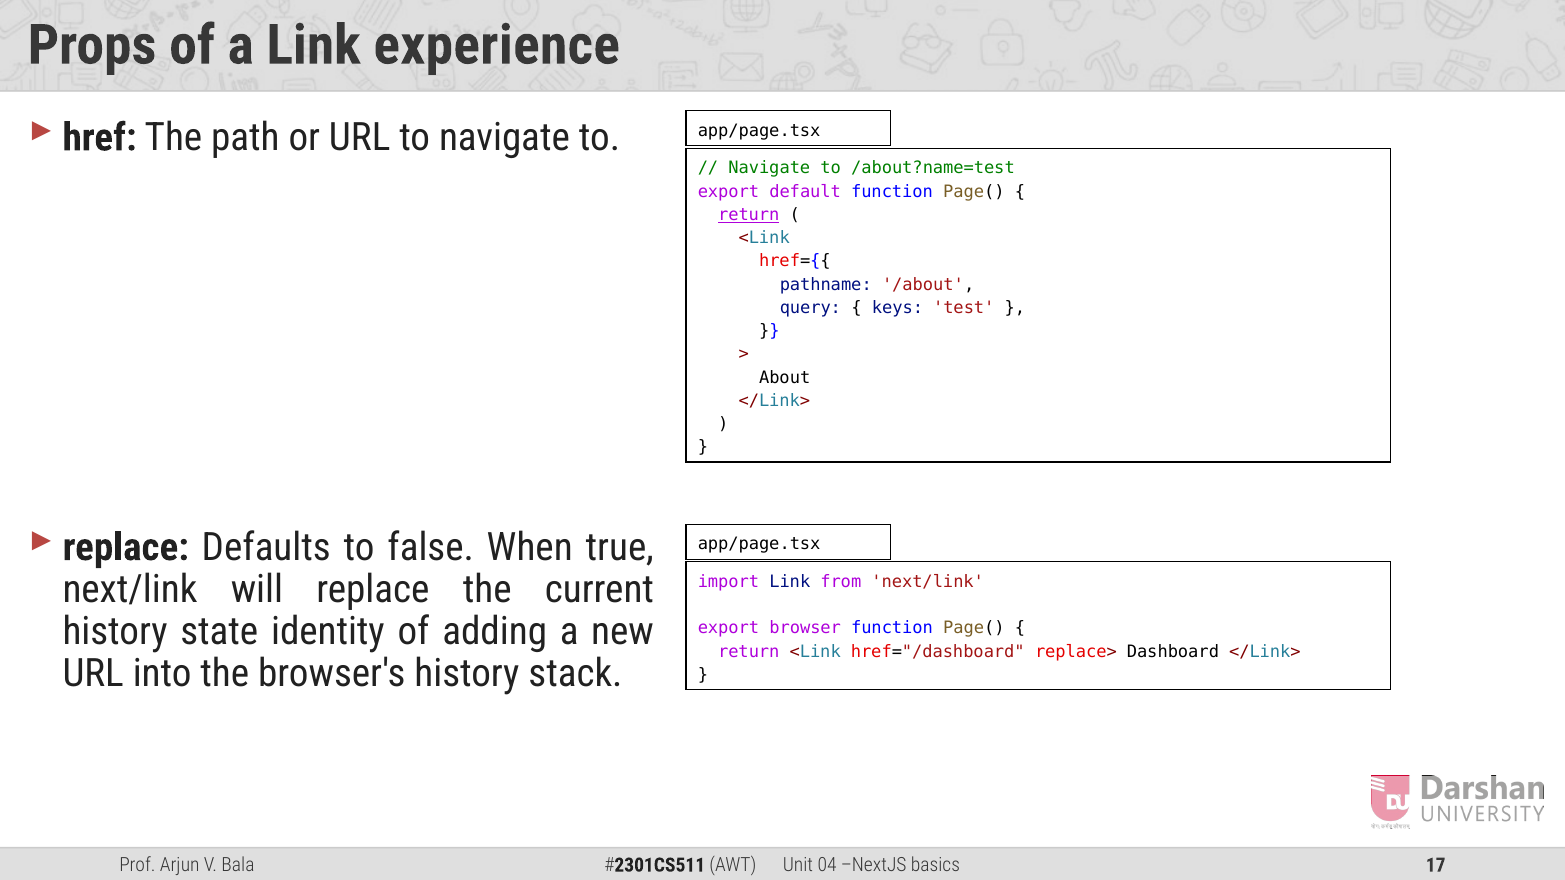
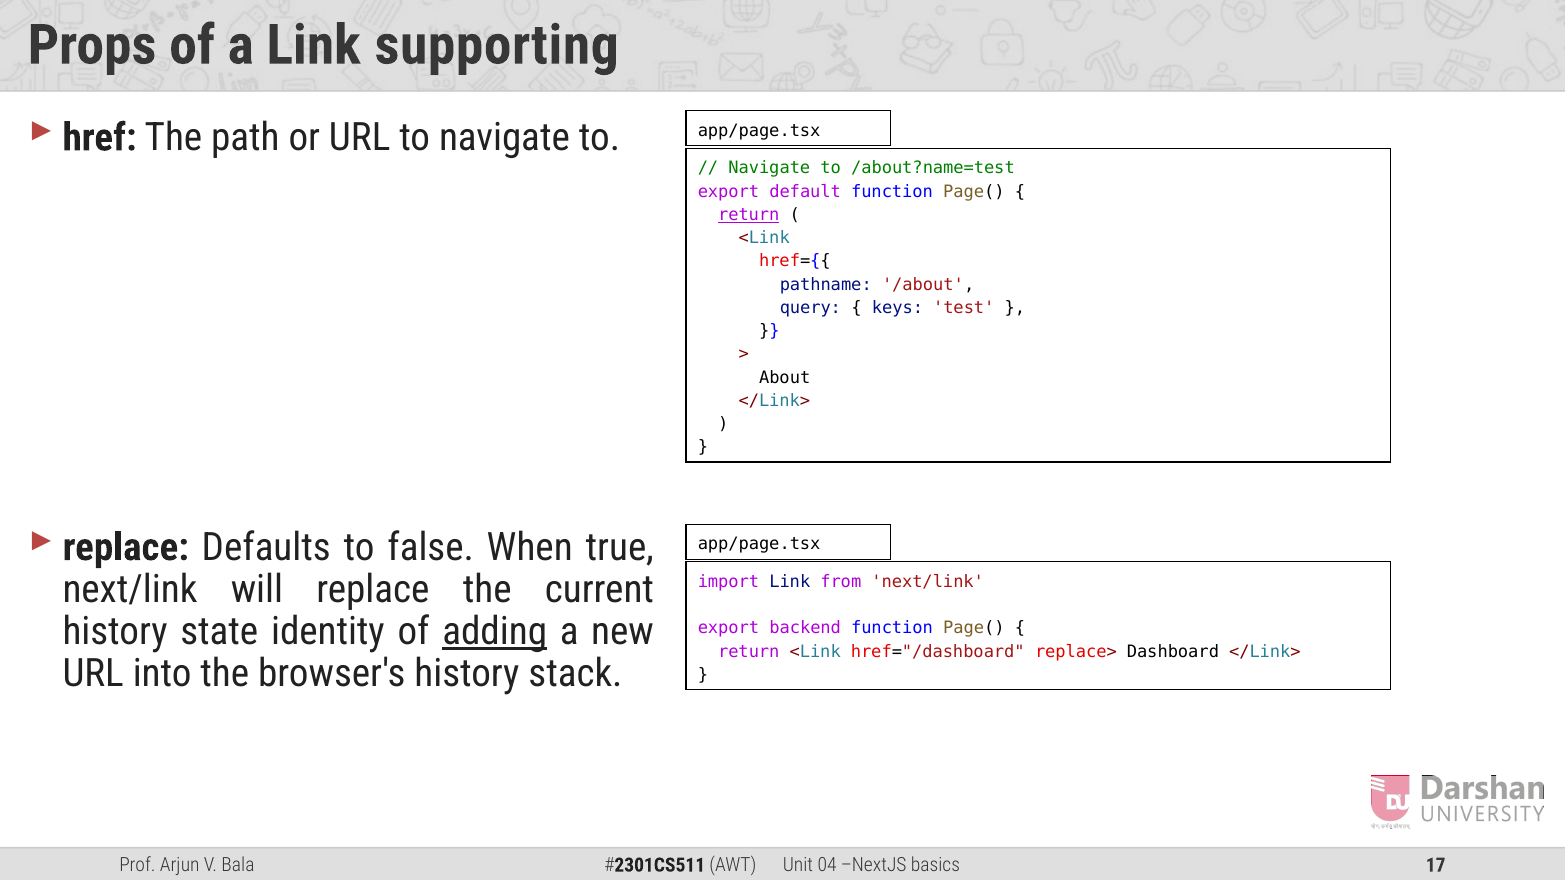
experience: experience -> supporting
adding underline: none -> present
browser: browser -> backend
